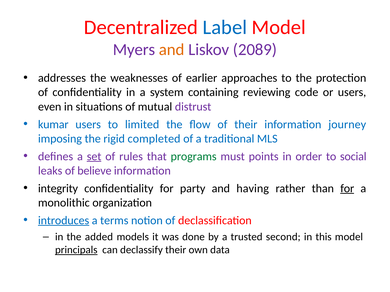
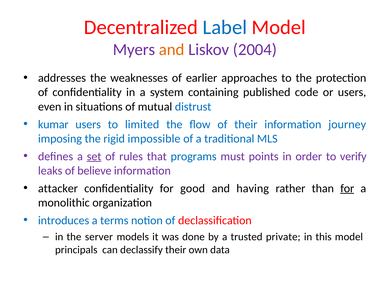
2089: 2089 -> 2004
reviewing: reviewing -> published
distrust colour: purple -> blue
completed: completed -> impossible
programs colour: green -> blue
social: social -> verify
integrity: integrity -> attacker
party: party -> good
introduces underline: present -> none
added: added -> server
second: second -> private
principals underline: present -> none
